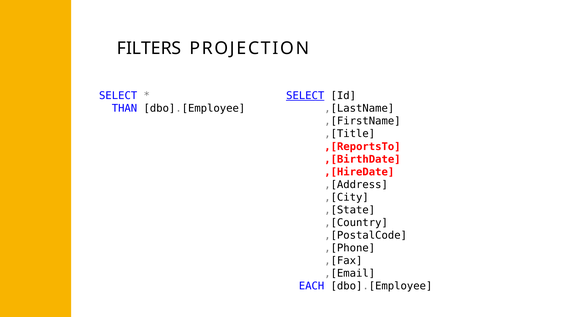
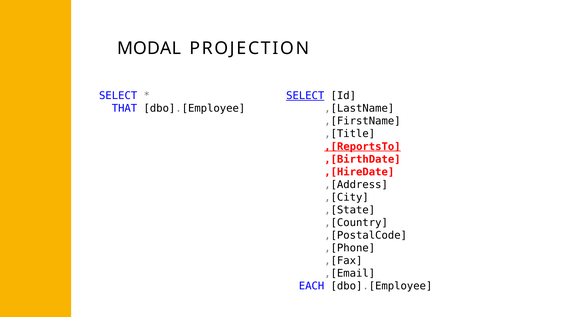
FILTERS: FILTERS -> MODAL
THAN: THAN -> THAT
,[ReportsTo underline: none -> present
